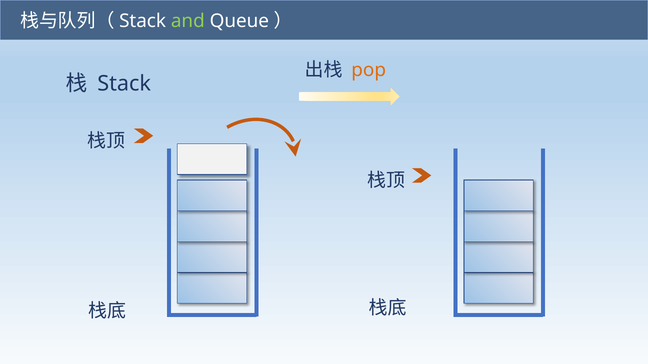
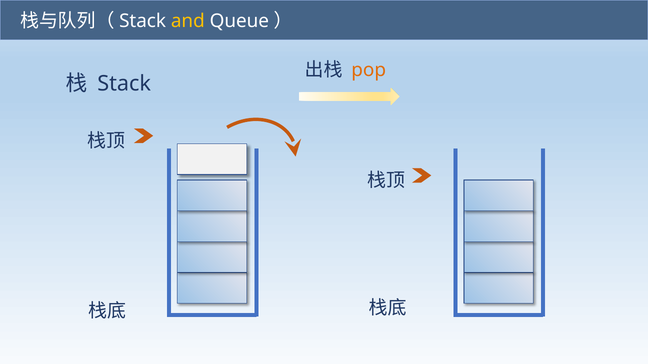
and colour: light green -> yellow
